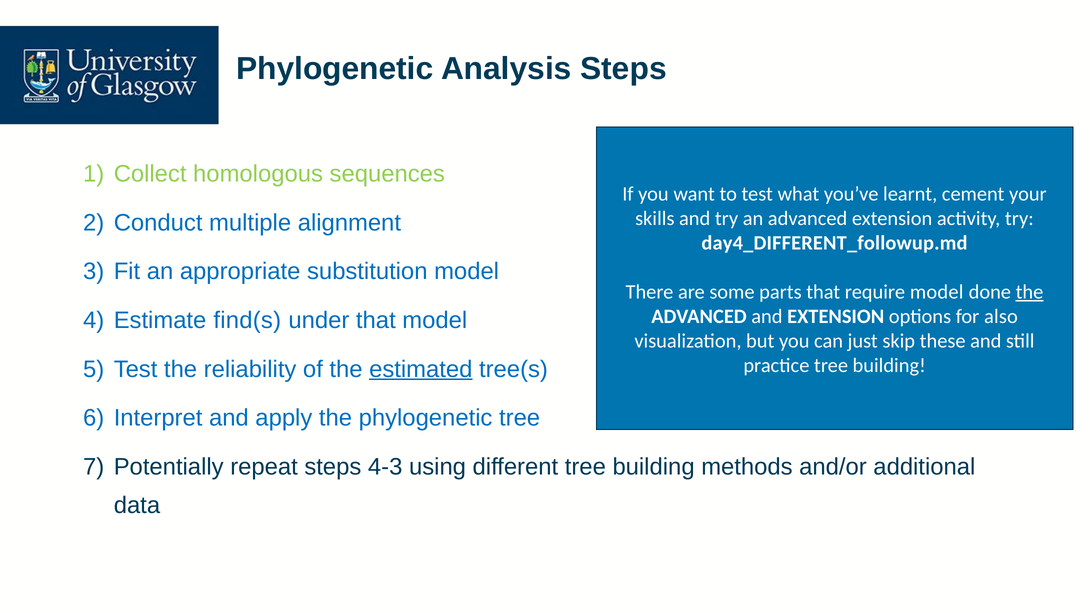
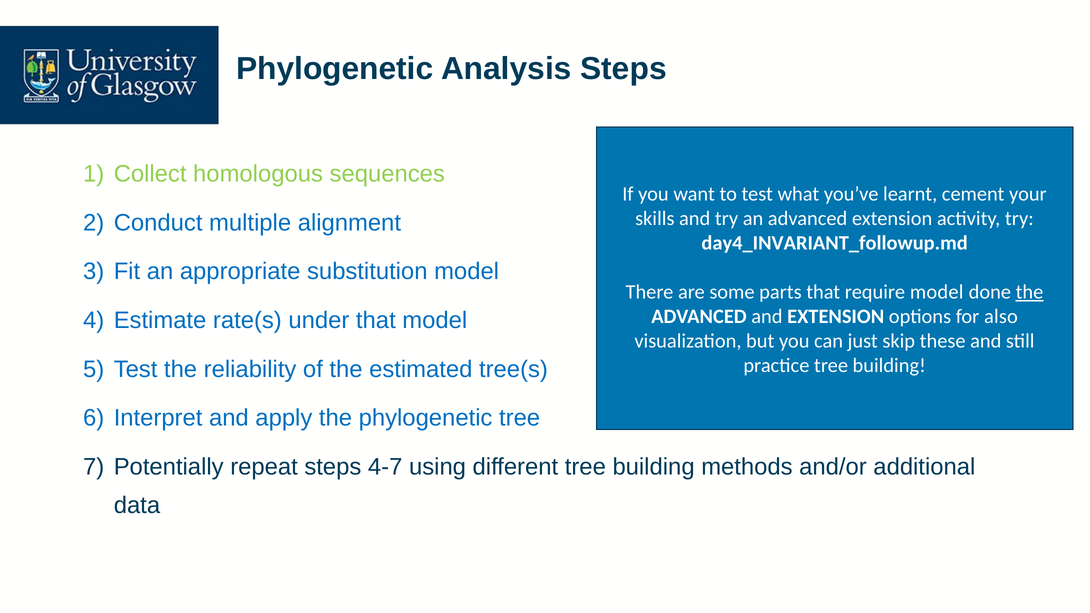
day4_DIFFERENT_followup.md: day4_DIFFERENT_followup.md -> day4_INVARIANT_followup.md
find(s: find(s -> rate(s
estimated underline: present -> none
4-3: 4-3 -> 4-7
